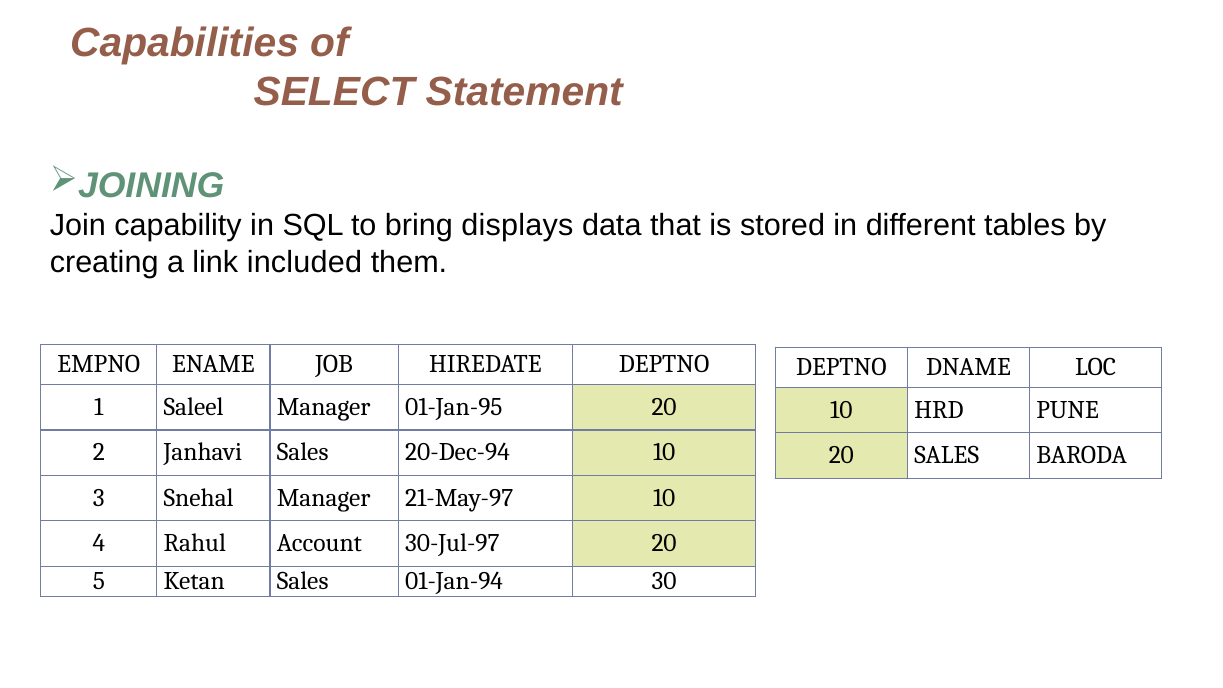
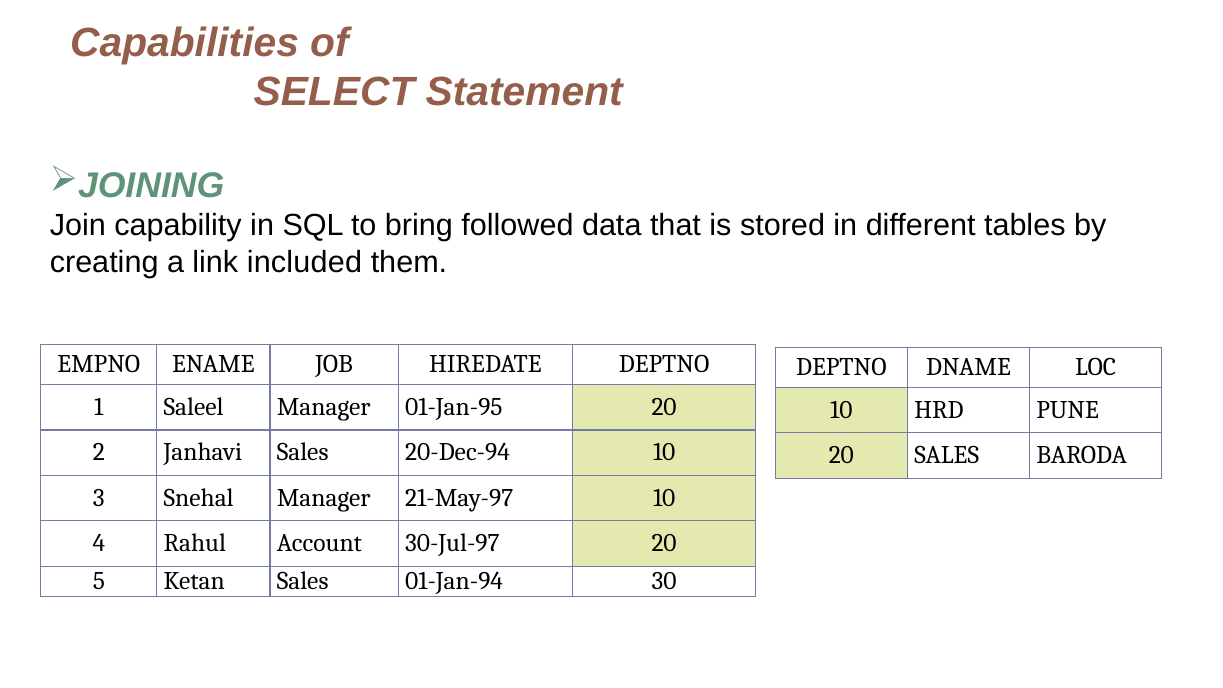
displays: displays -> followed
